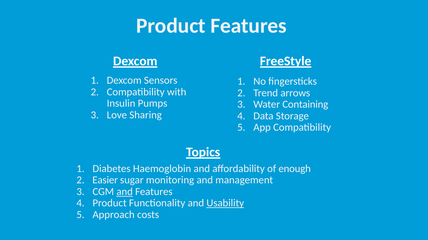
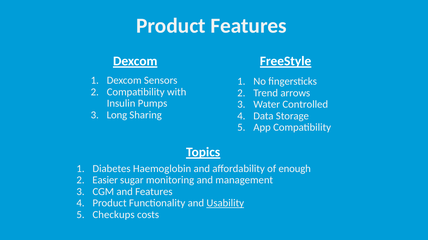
Containing: Containing -> Controlled
Love: Love -> Long
and at (125, 192) underline: present -> none
Approach: Approach -> Checkups
